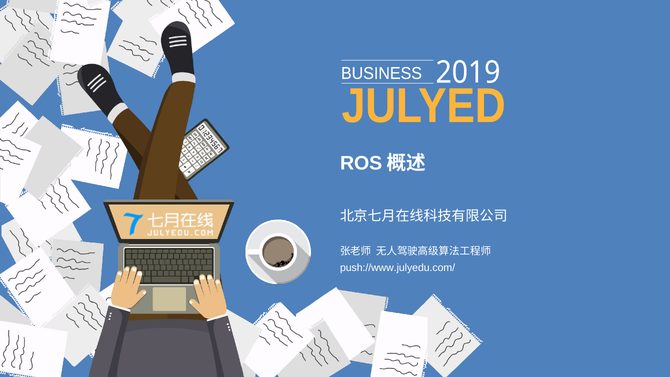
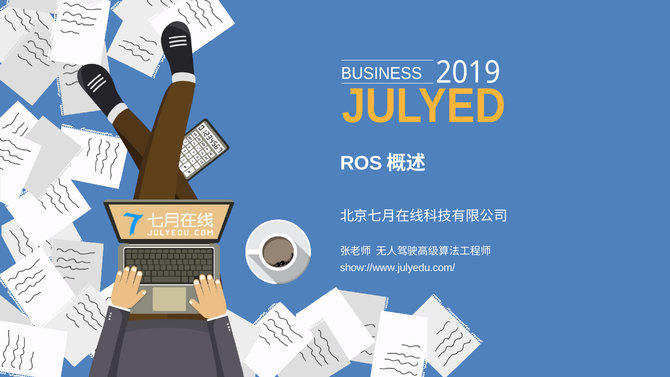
push://www.julyedu.com/: push://www.julyedu.com/ -> show://www.julyedu.com/
